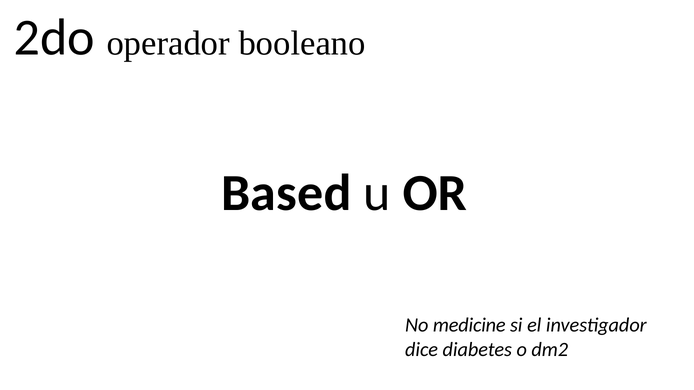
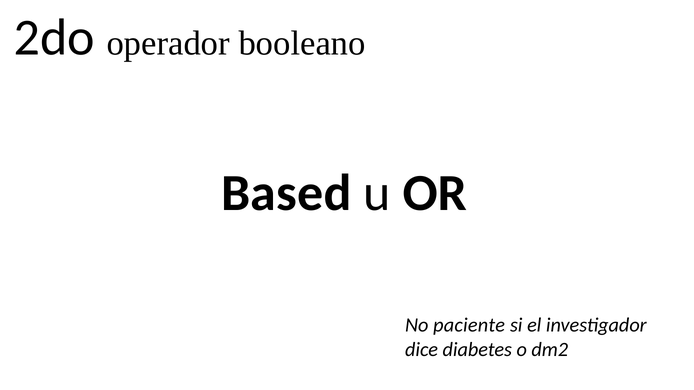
medicine: medicine -> paciente
